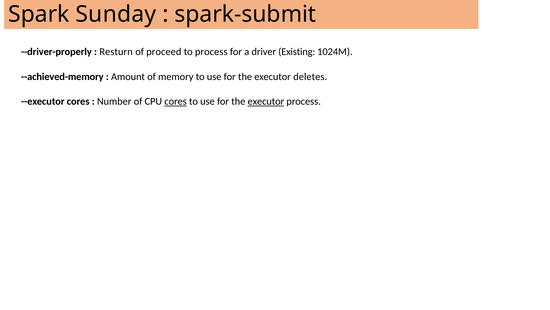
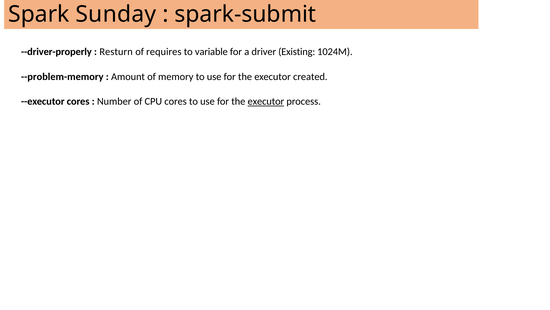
proceed: proceed -> requires
to process: process -> variable
--achieved-memory: --achieved-memory -> --problem-memory
deletes: deletes -> created
cores at (176, 101) underline: present -> none
